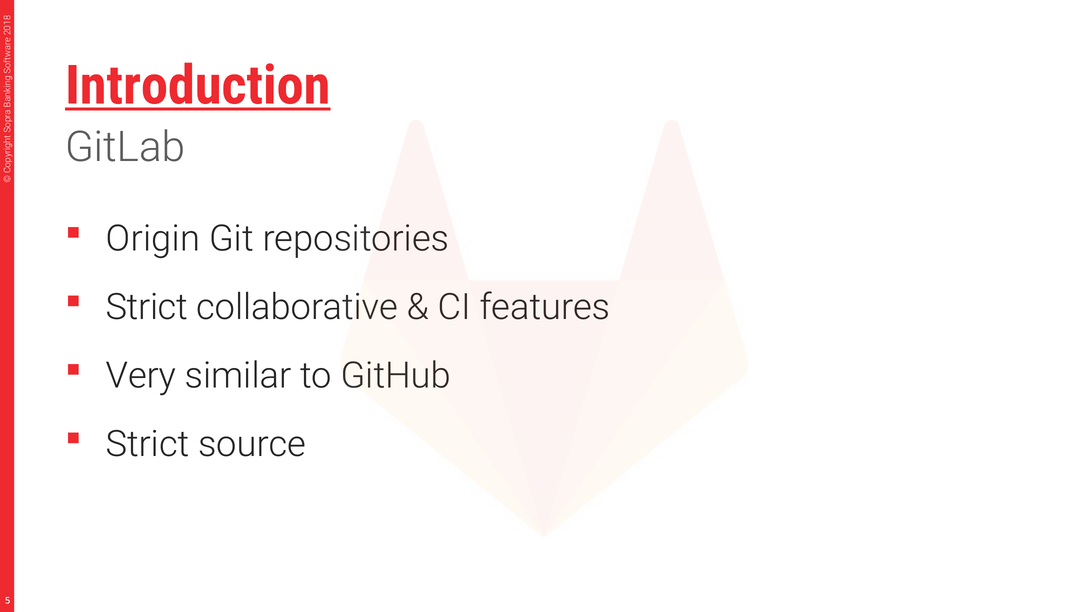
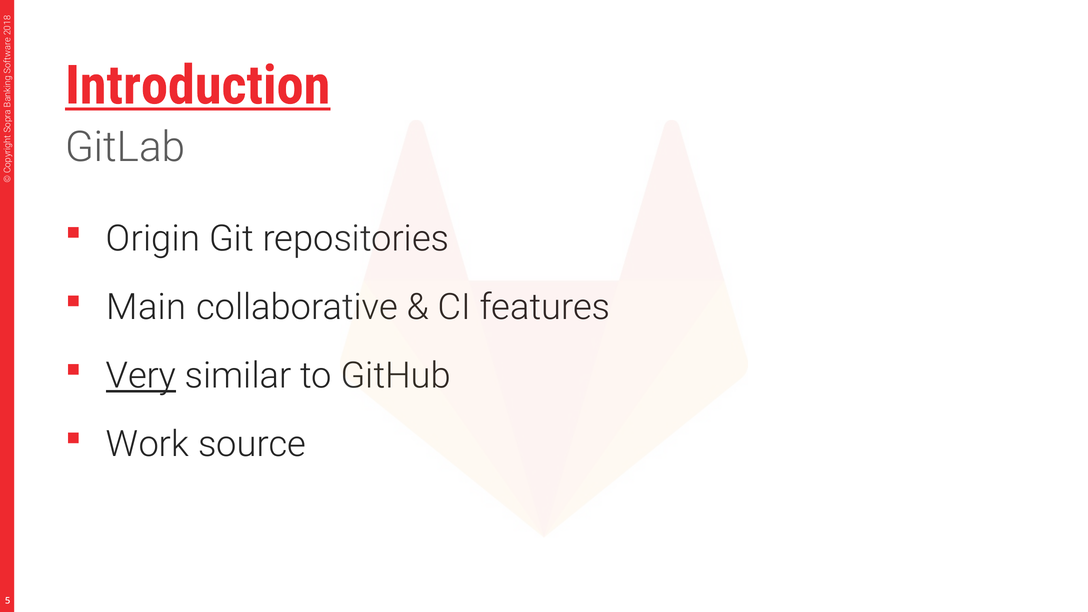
Strict at (147, 307): Strict -> Main
Very underline: none -> present
Strict at (148, 444): Strict -> Work
